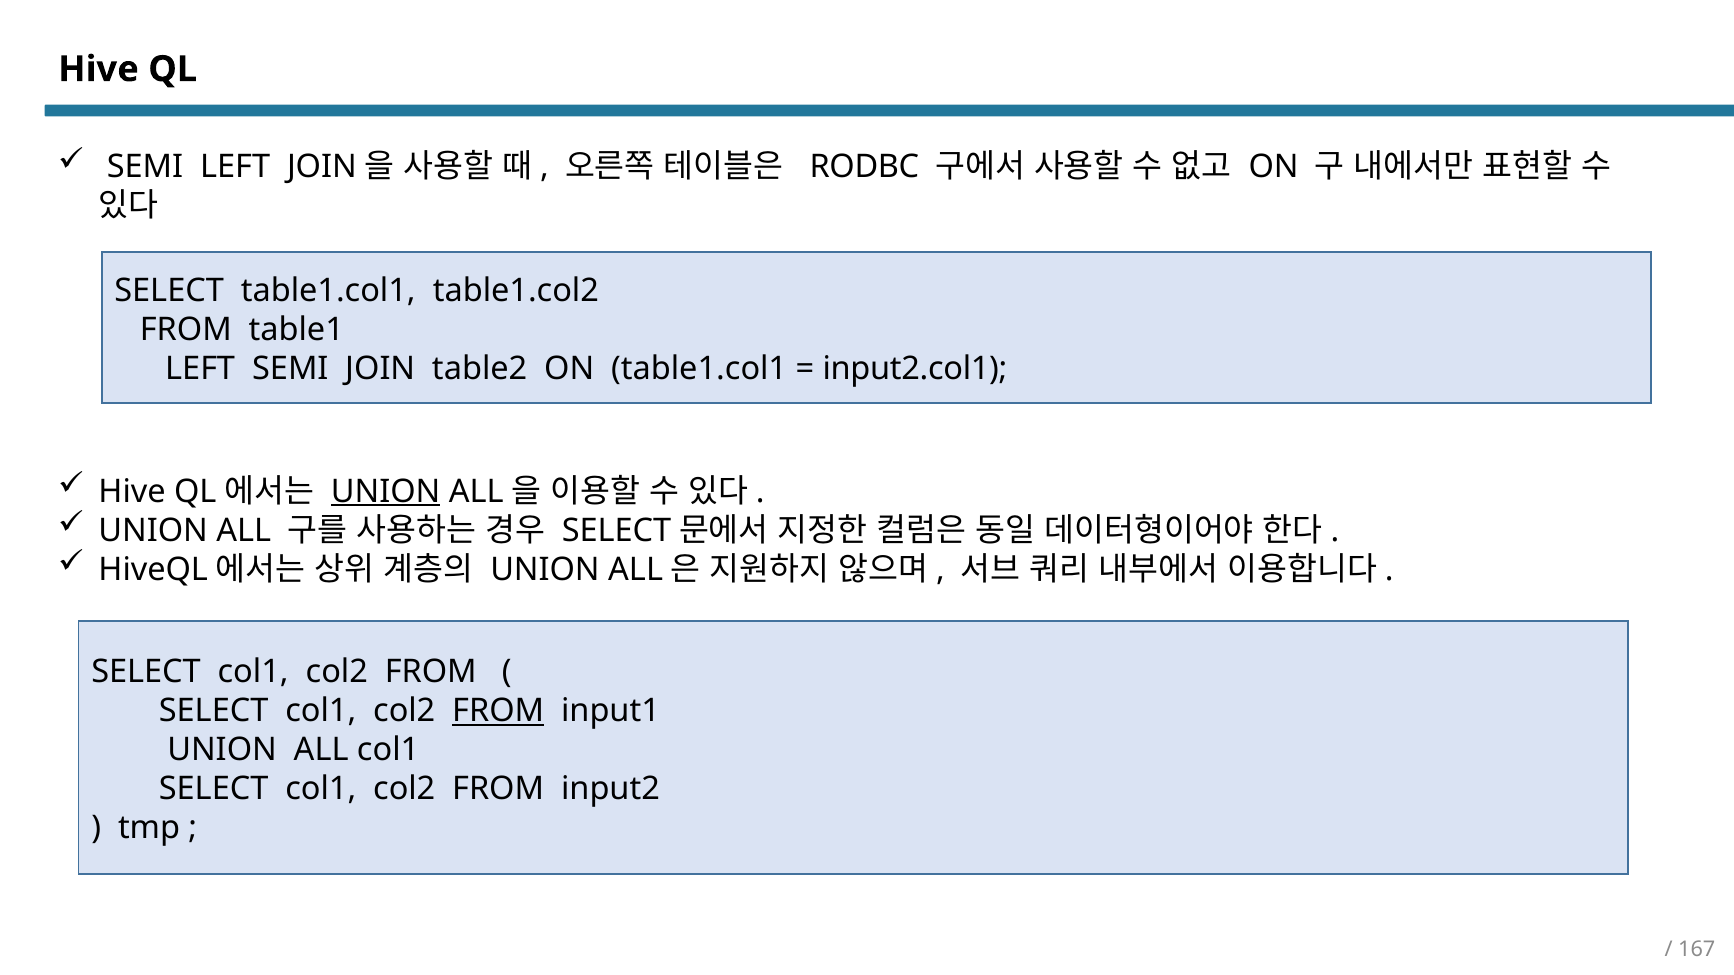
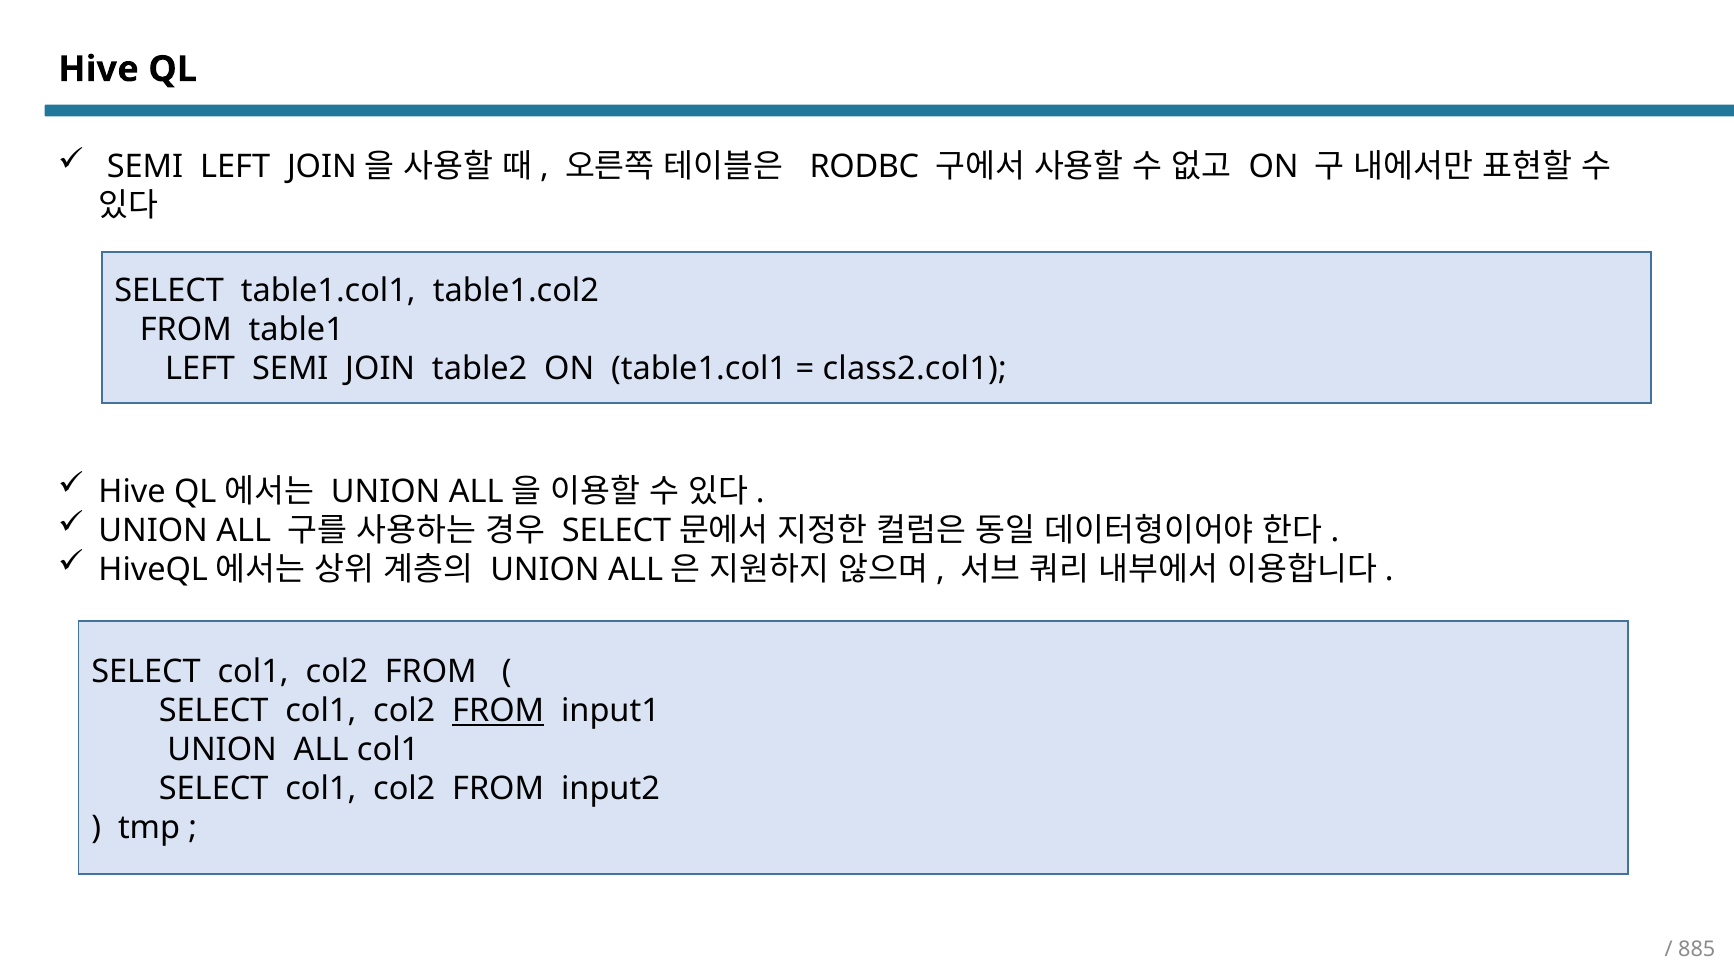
input2.col1: input2.col1 -> class2.col1
UNION at (386, 491) underline: present -> none
167: 167 -> 885
